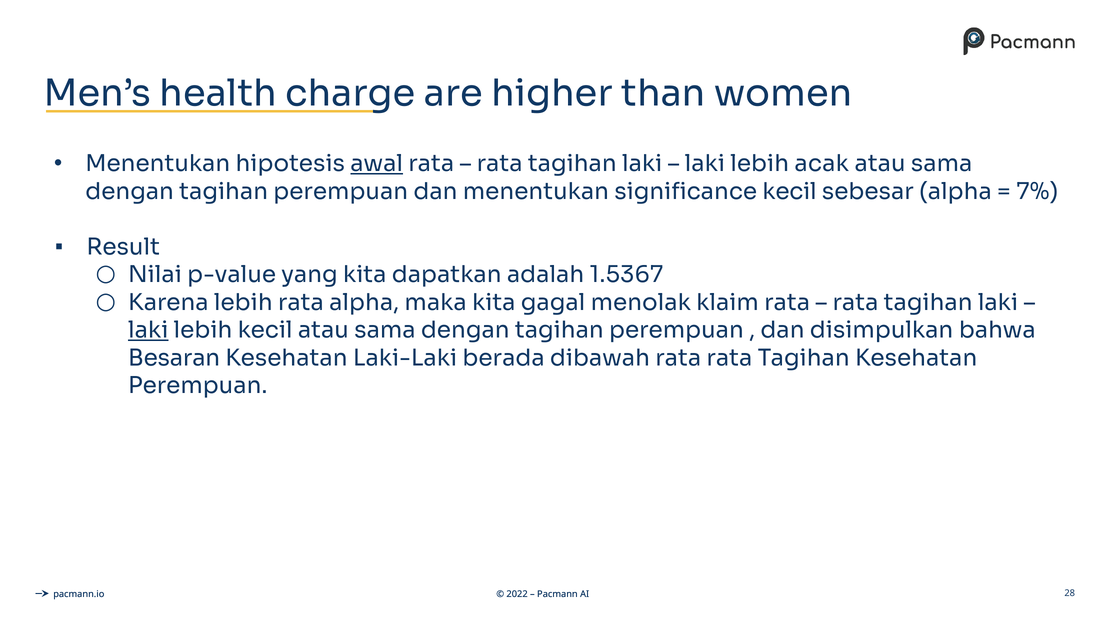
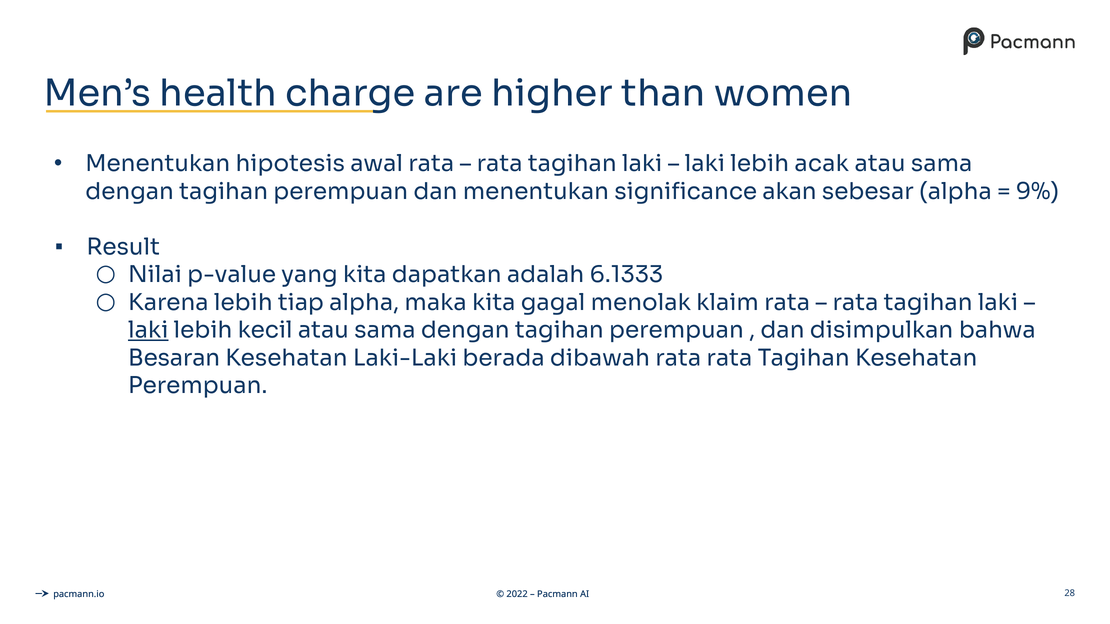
awal underline: present -> none
significance kecil: kecil -> akan
7%: 7% -> 9%
1.5367: 1.5367 -> 6.1333
lebih rata: rata -> tiap
